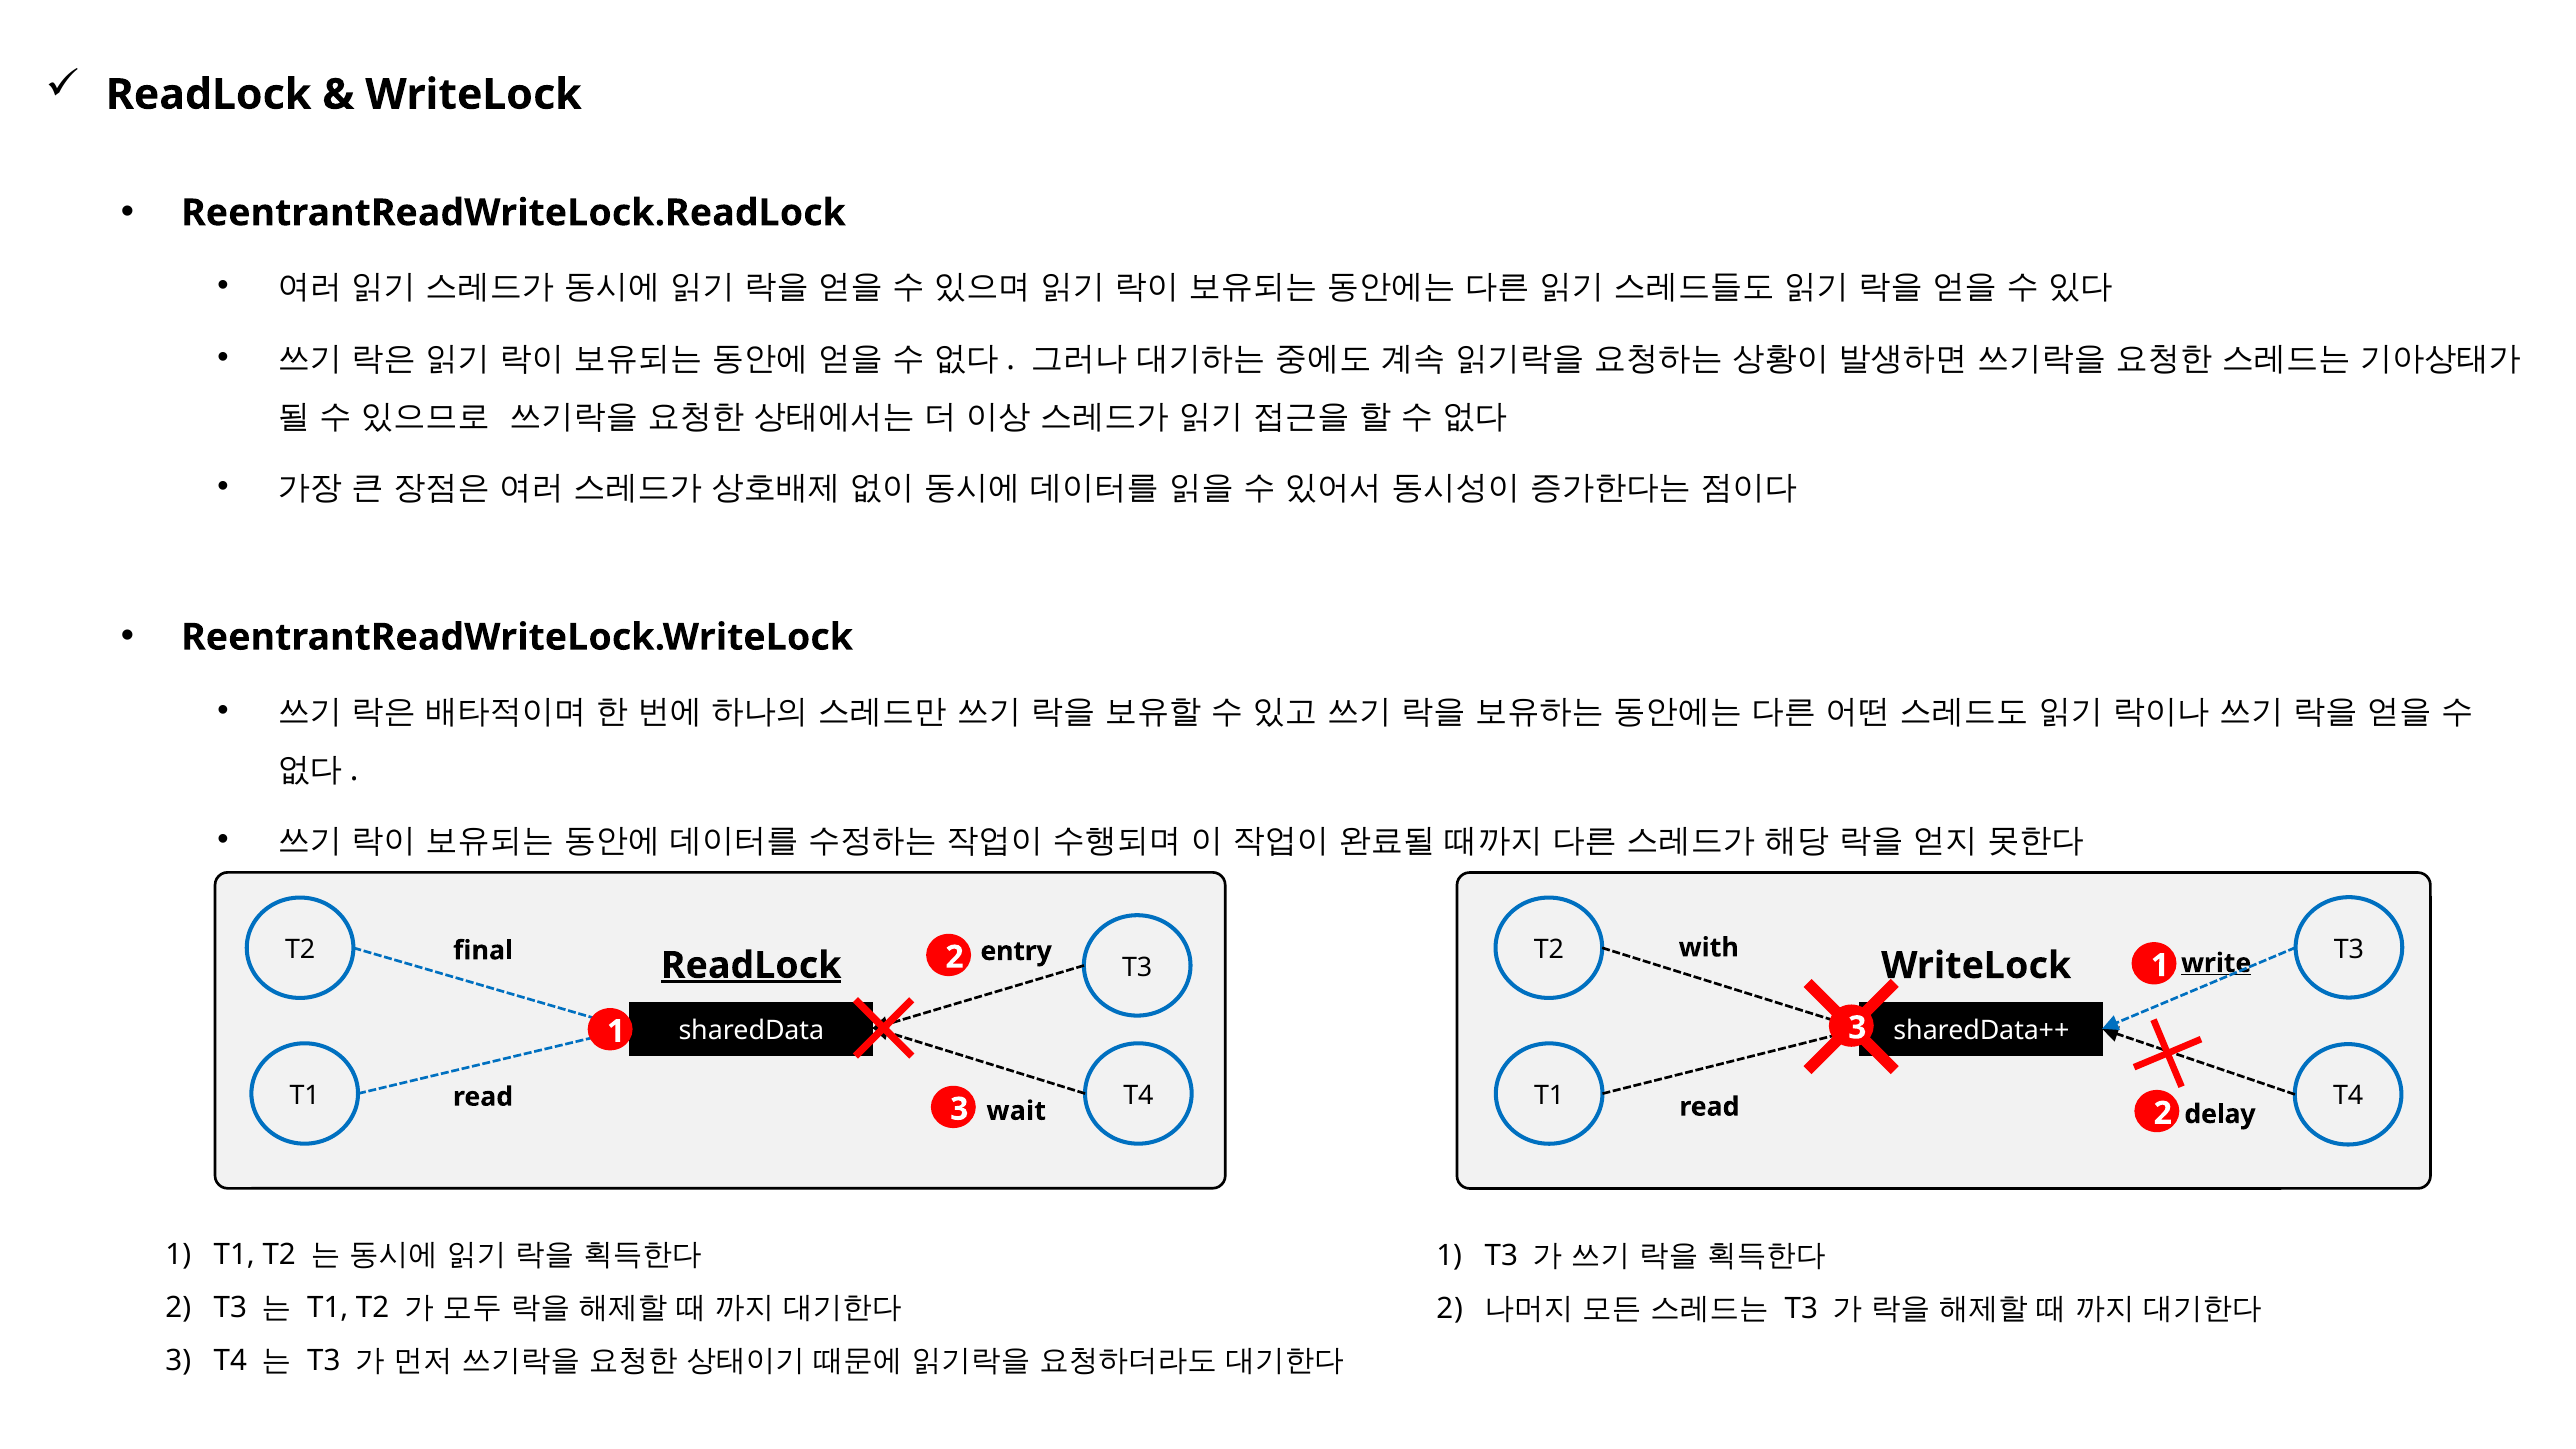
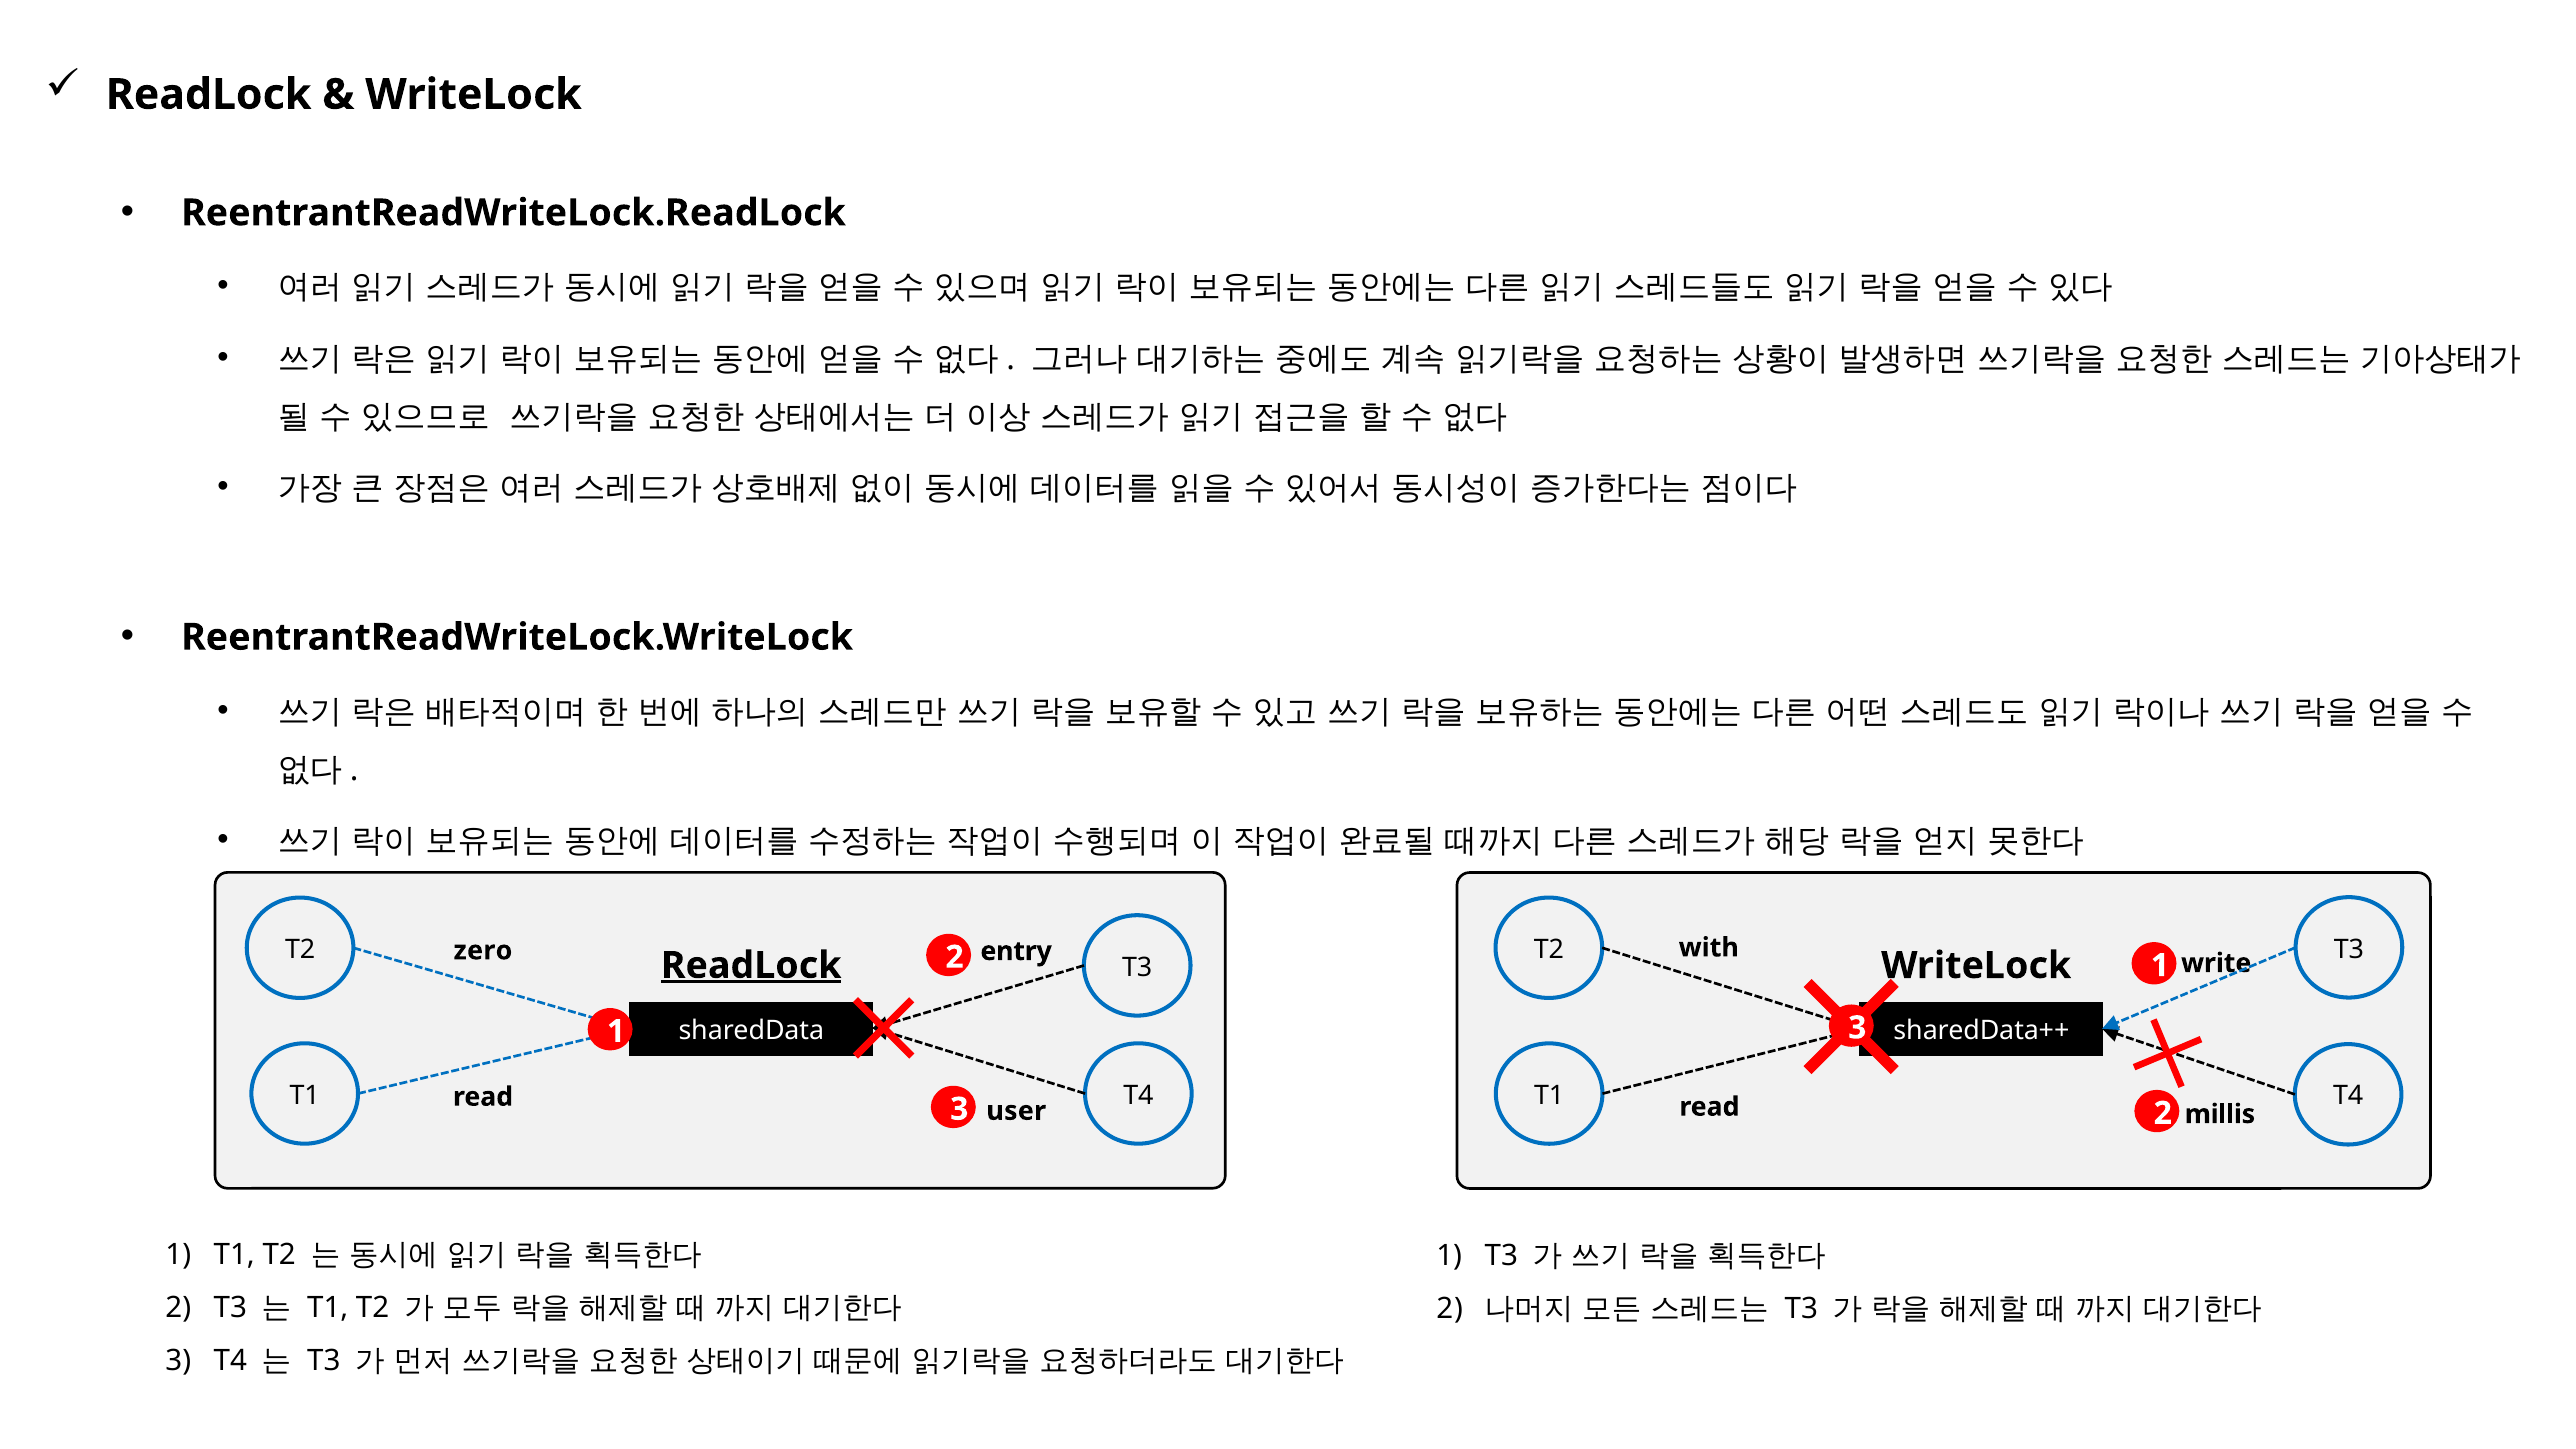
final: final -> zero
write underline: present -> none
wait: wait -> user
delay: delay -> millis
